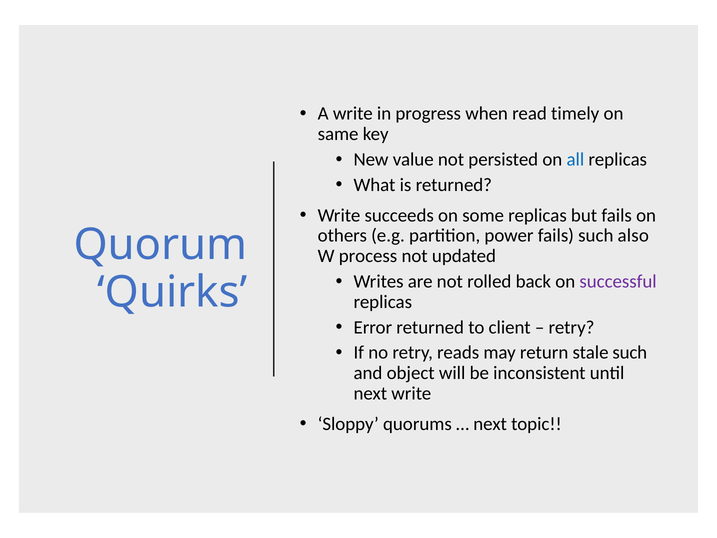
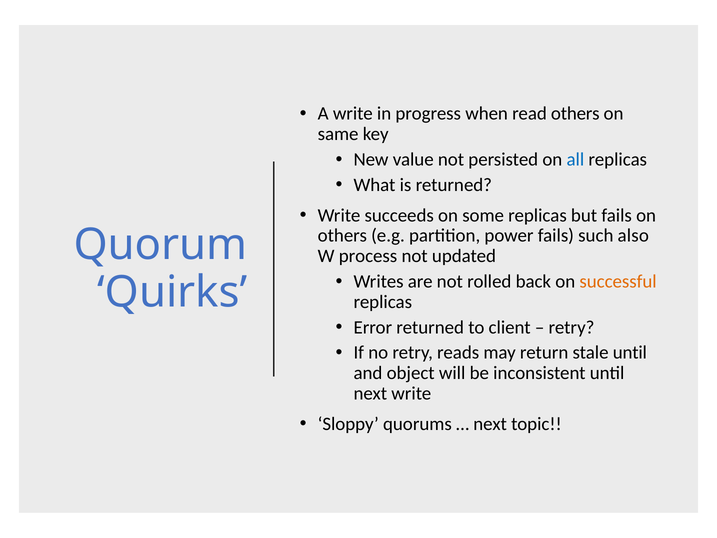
read timely: timely -> others
successful colour: purple -> orange
stale such: such -> until
